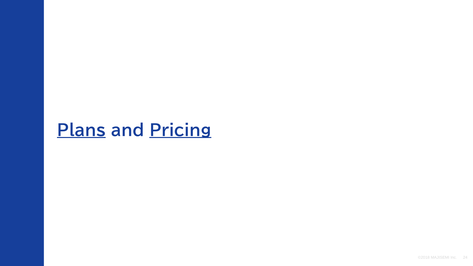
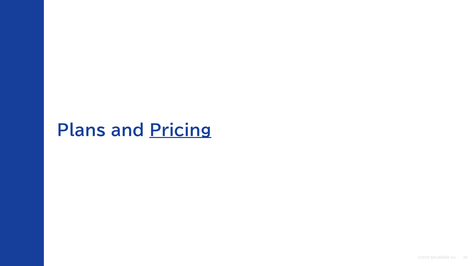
Plans underline: present -> none
